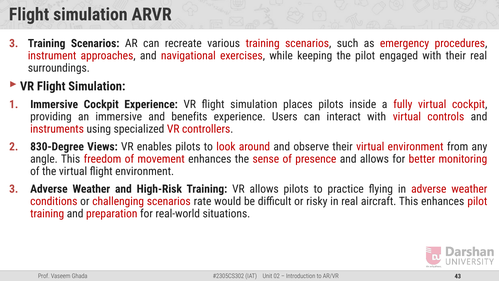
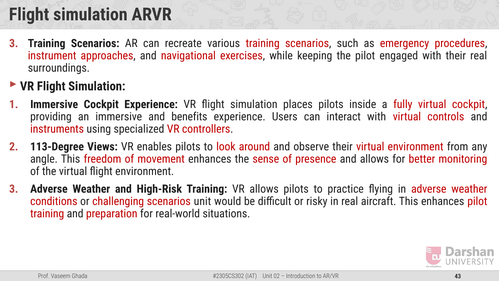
830-Degree: 830-Degree -> 113-Degree
scenarios rate: rate -> unit
